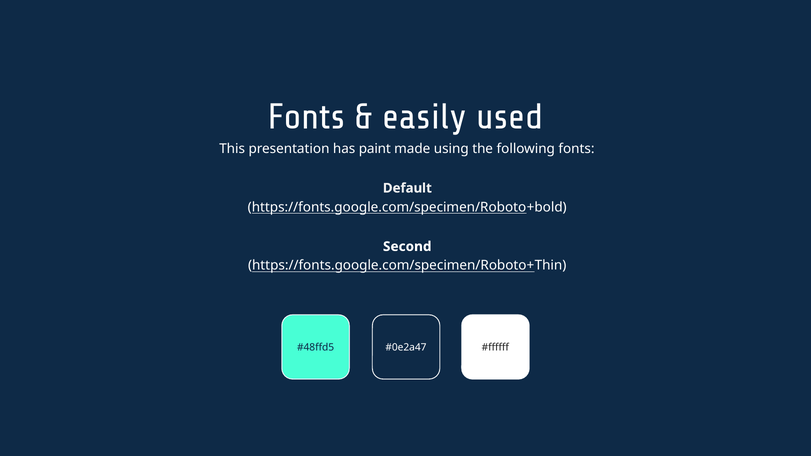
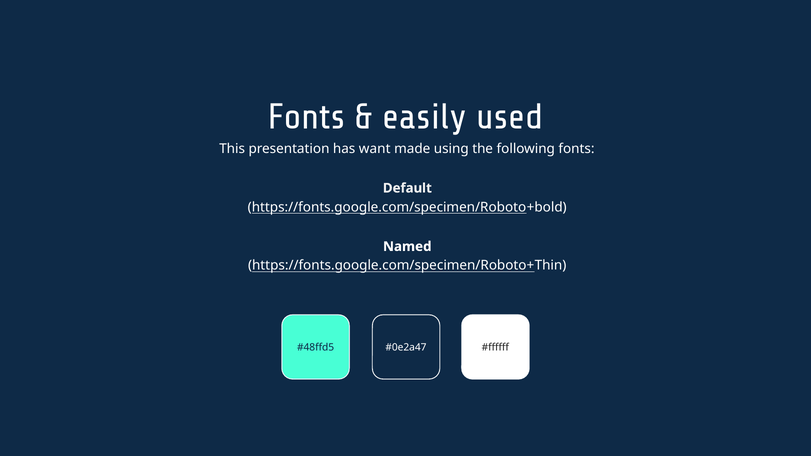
paint: paint -> want
Second: Second -> Named
